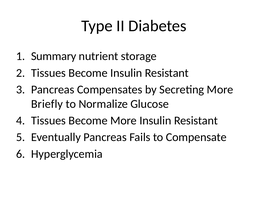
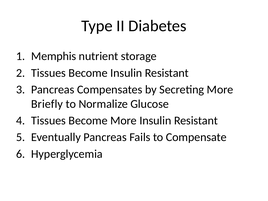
Summary: Summary -> Memphis
